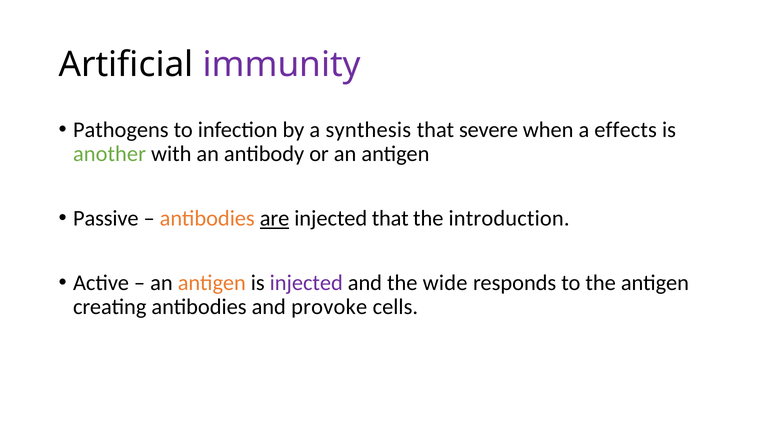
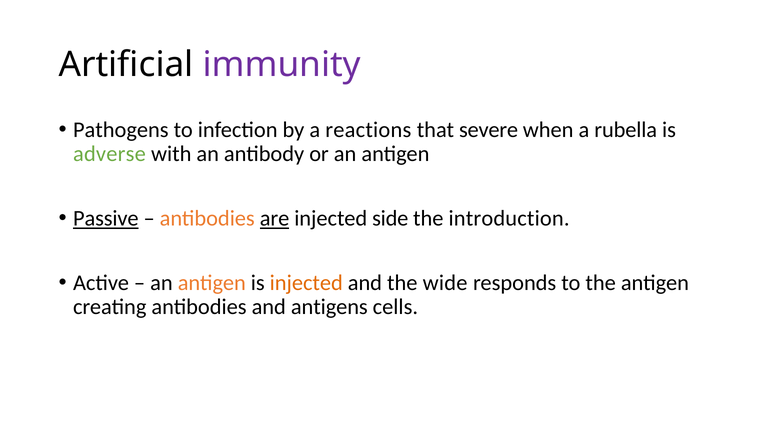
synthesis: synthesis -> reactions
effects: effects -> rubella
another: another -> adverse
Passive underline: none -> present
injected that: that -> side
injected at (306, 283) colour: purple -> orange
provoke: provoke -> antigens
